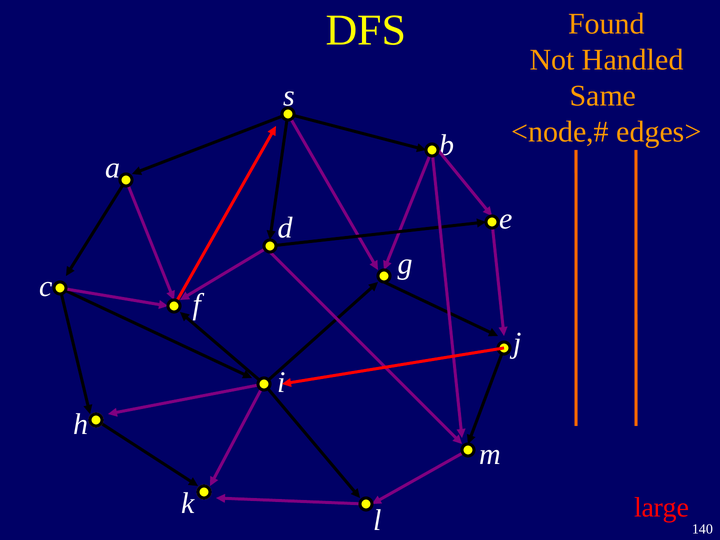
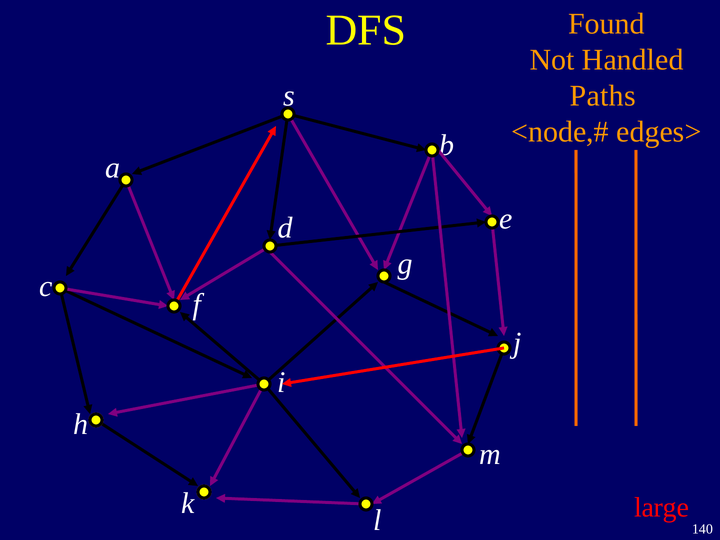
Same: Same -> Paths
